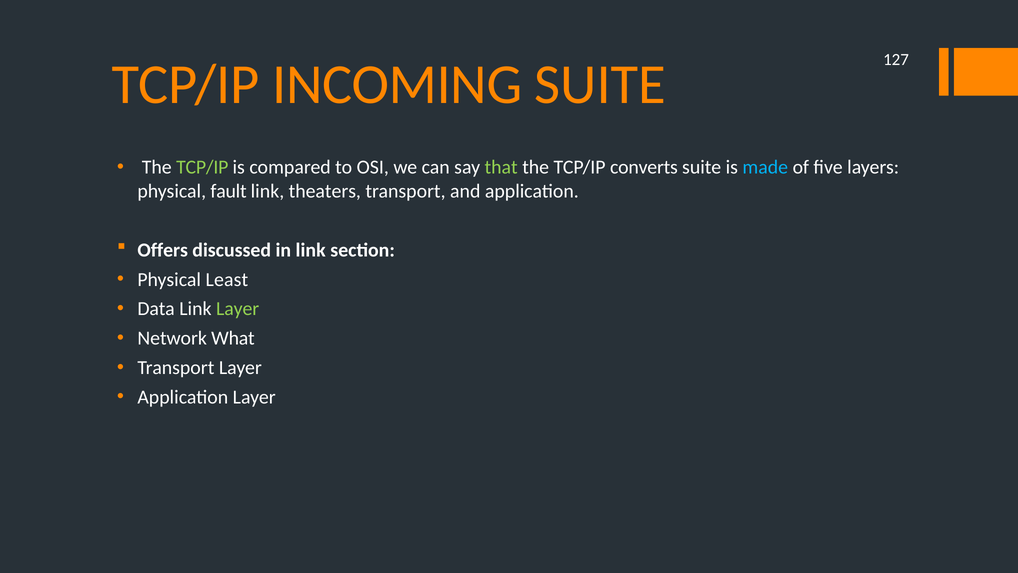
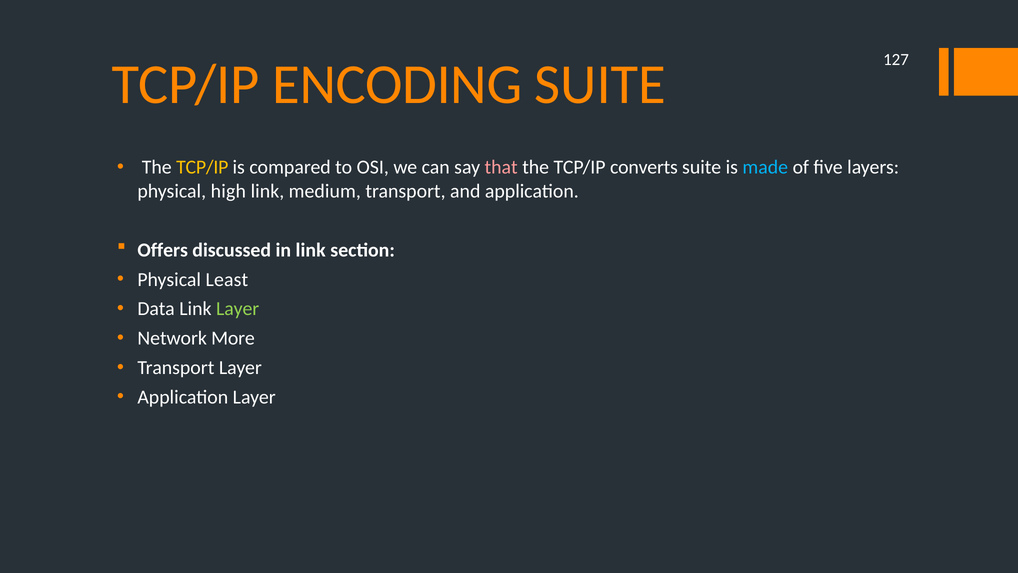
INCOMING: INCOMING -> ENCODING
TCP/IP at (202, 167) colour: light green -> yellow
that colour: light green -> pink
fault: fault -> high
theaters: theaters -> medium
What: What -> More
